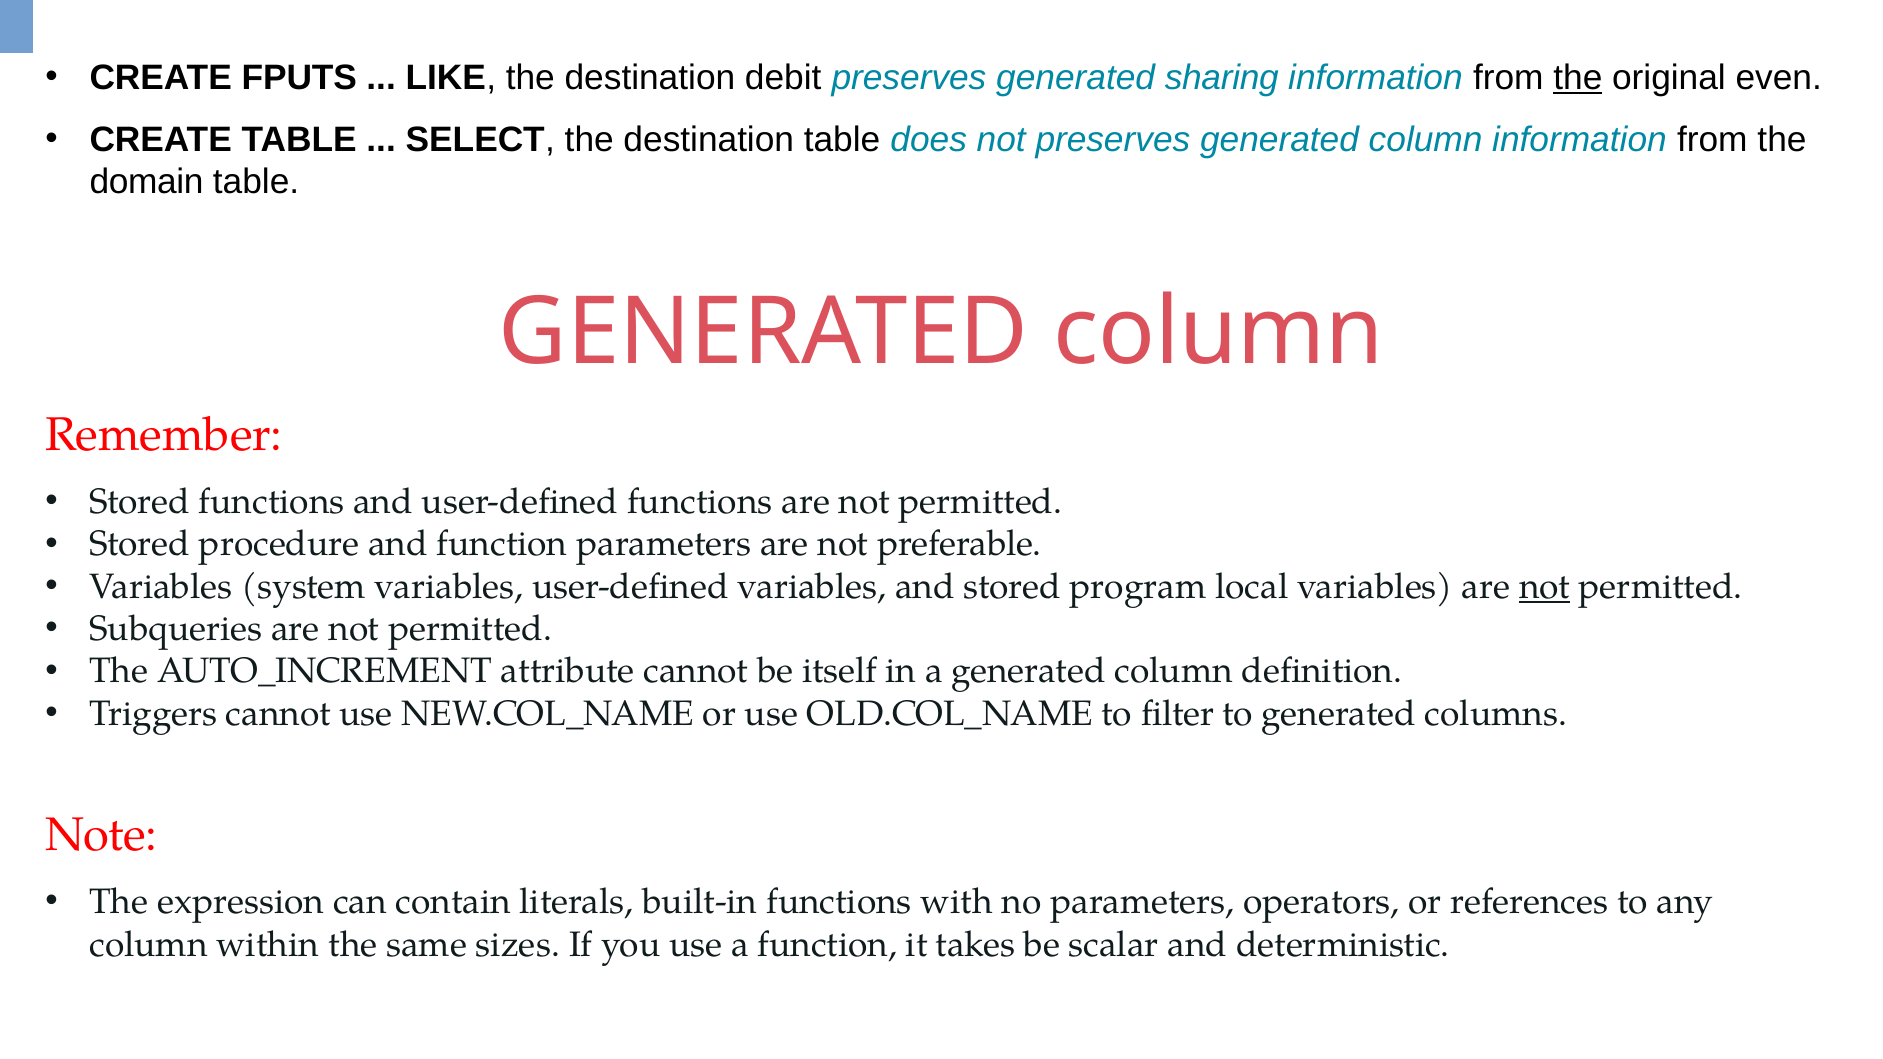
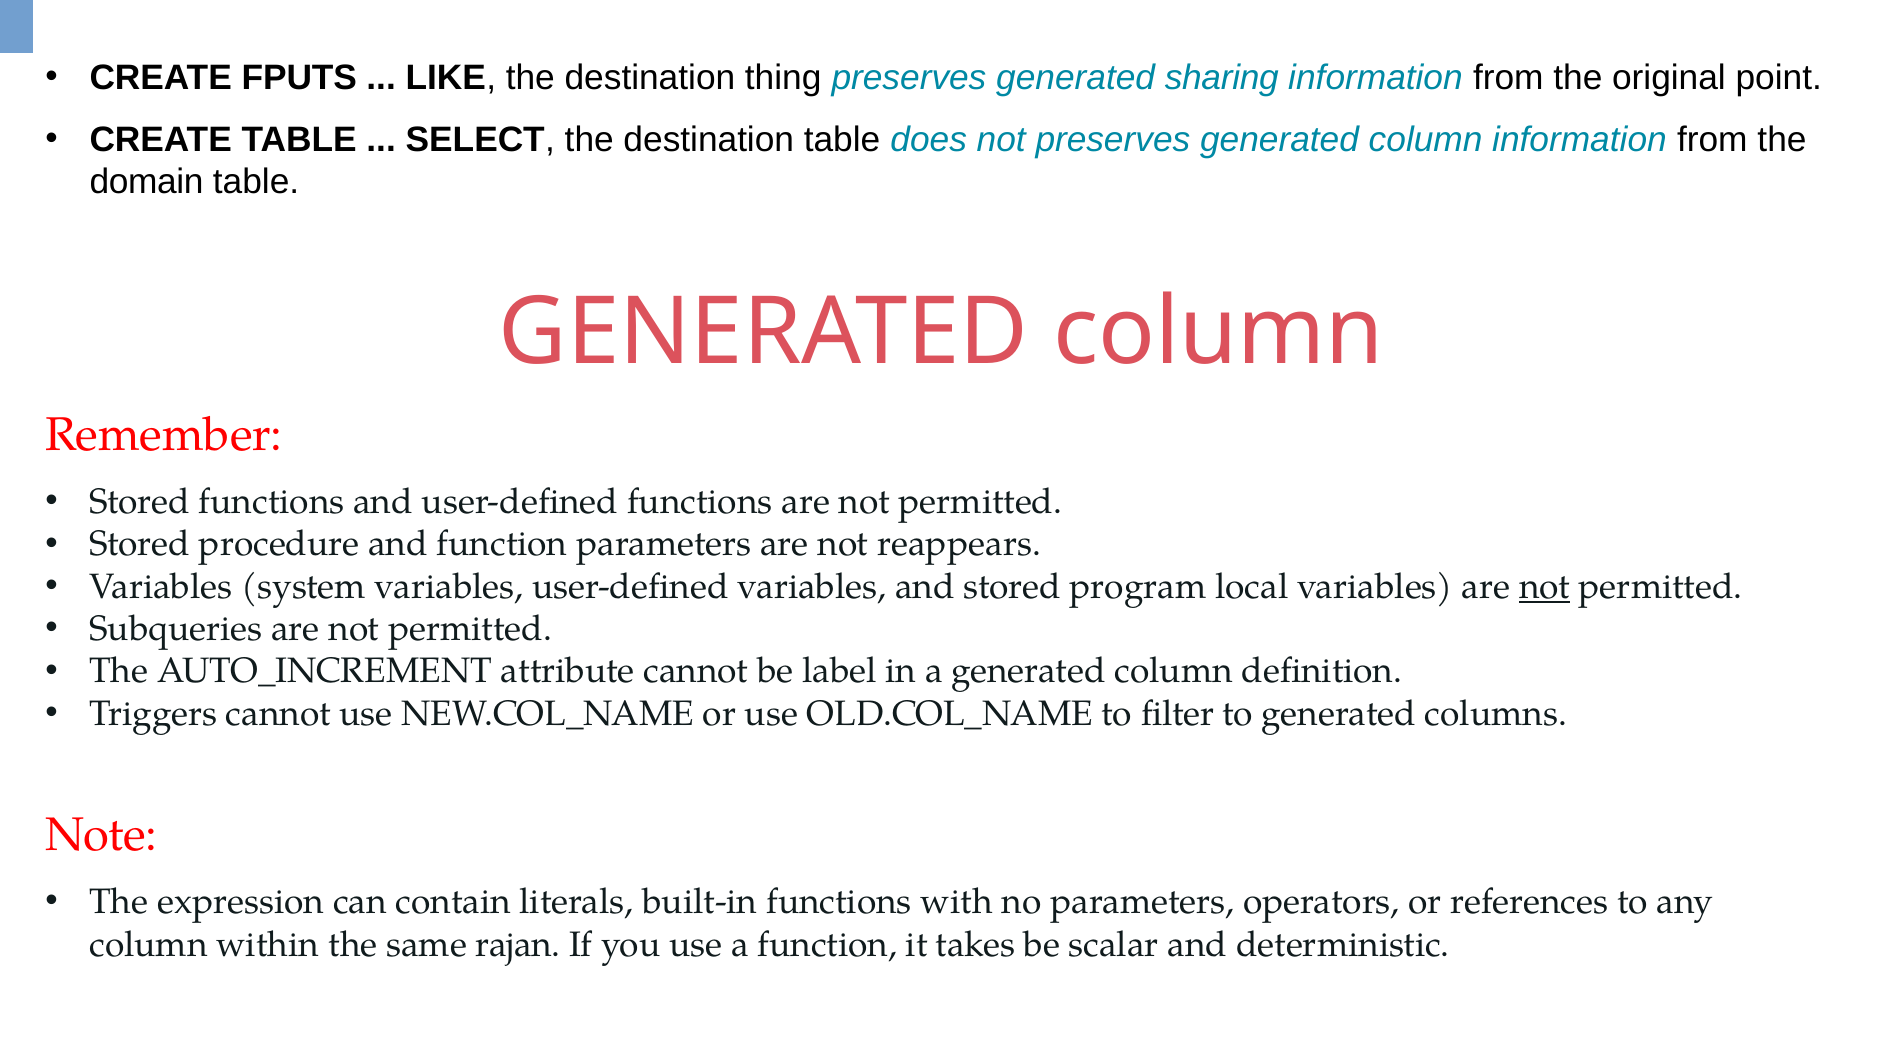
debit: debit -> thing
the at (1578, 78) underline: present -> none
even: even -> point
preferable: preferable -> reappears
itself: itself -> label
sizes: sizes -> rajan
